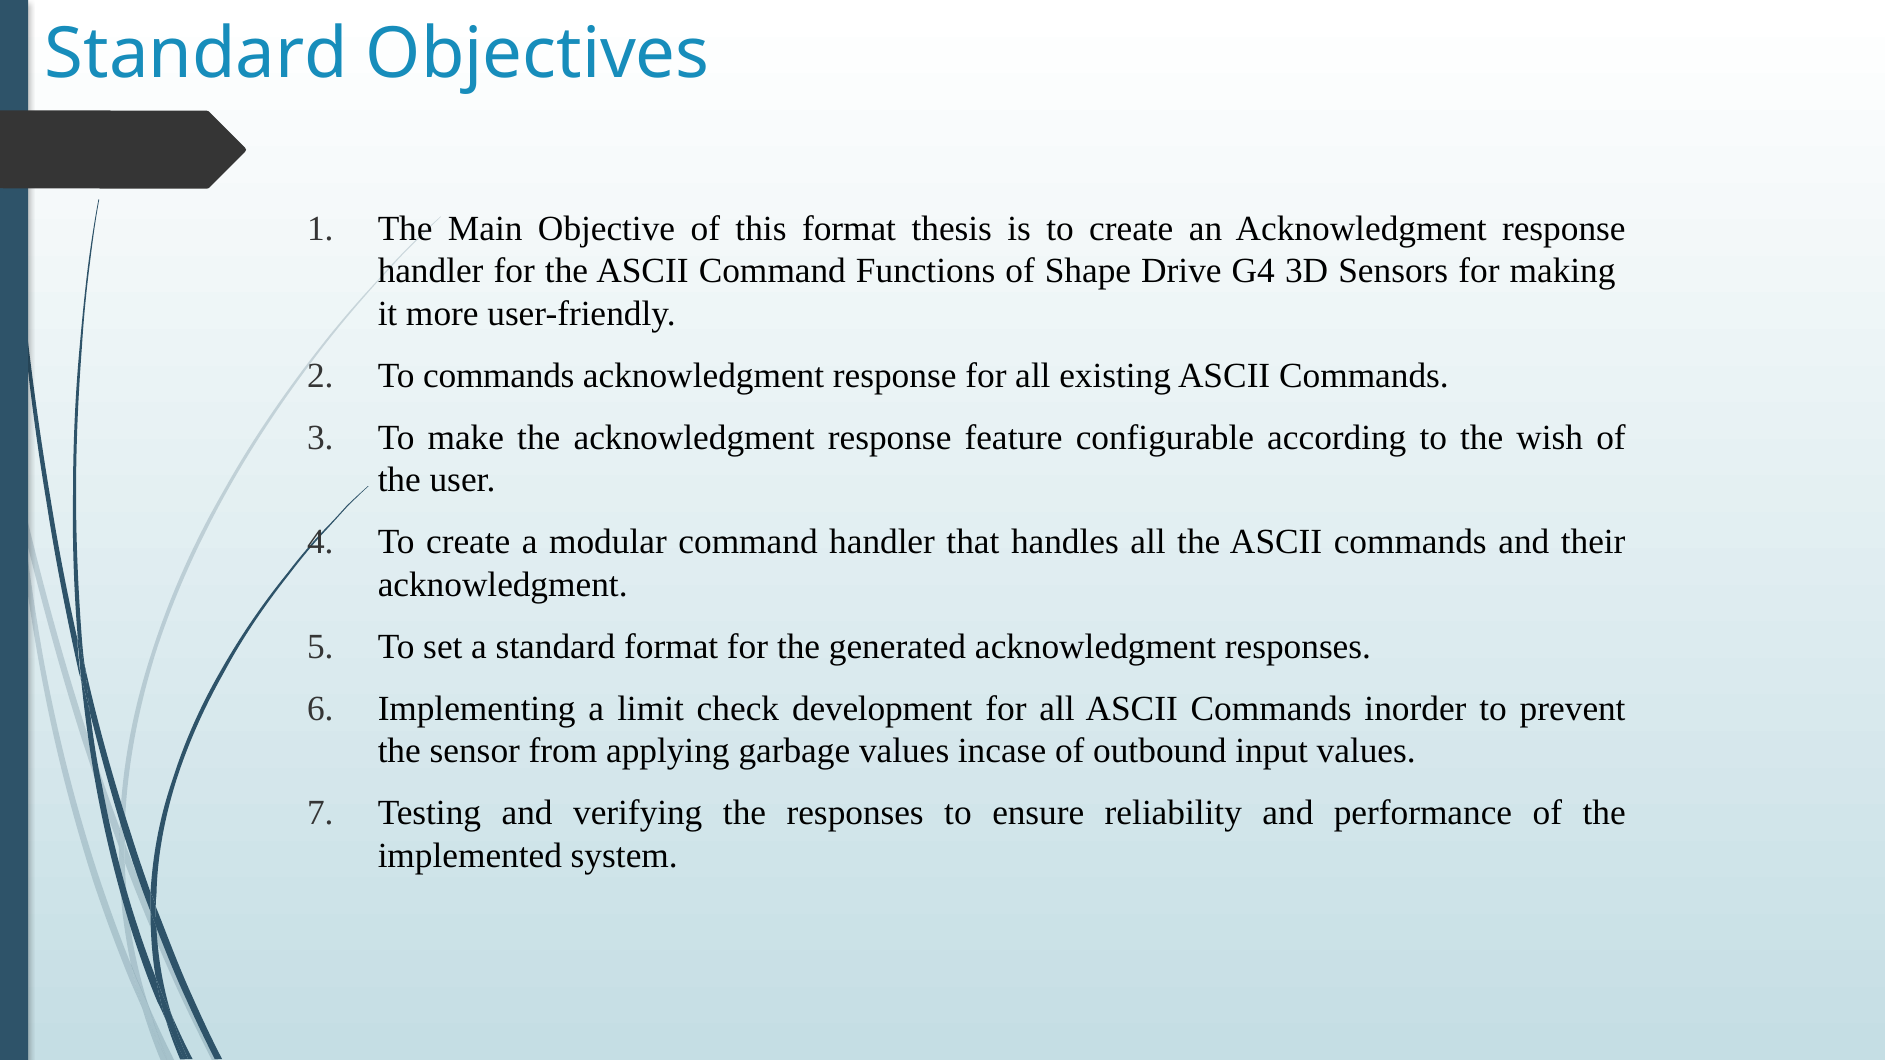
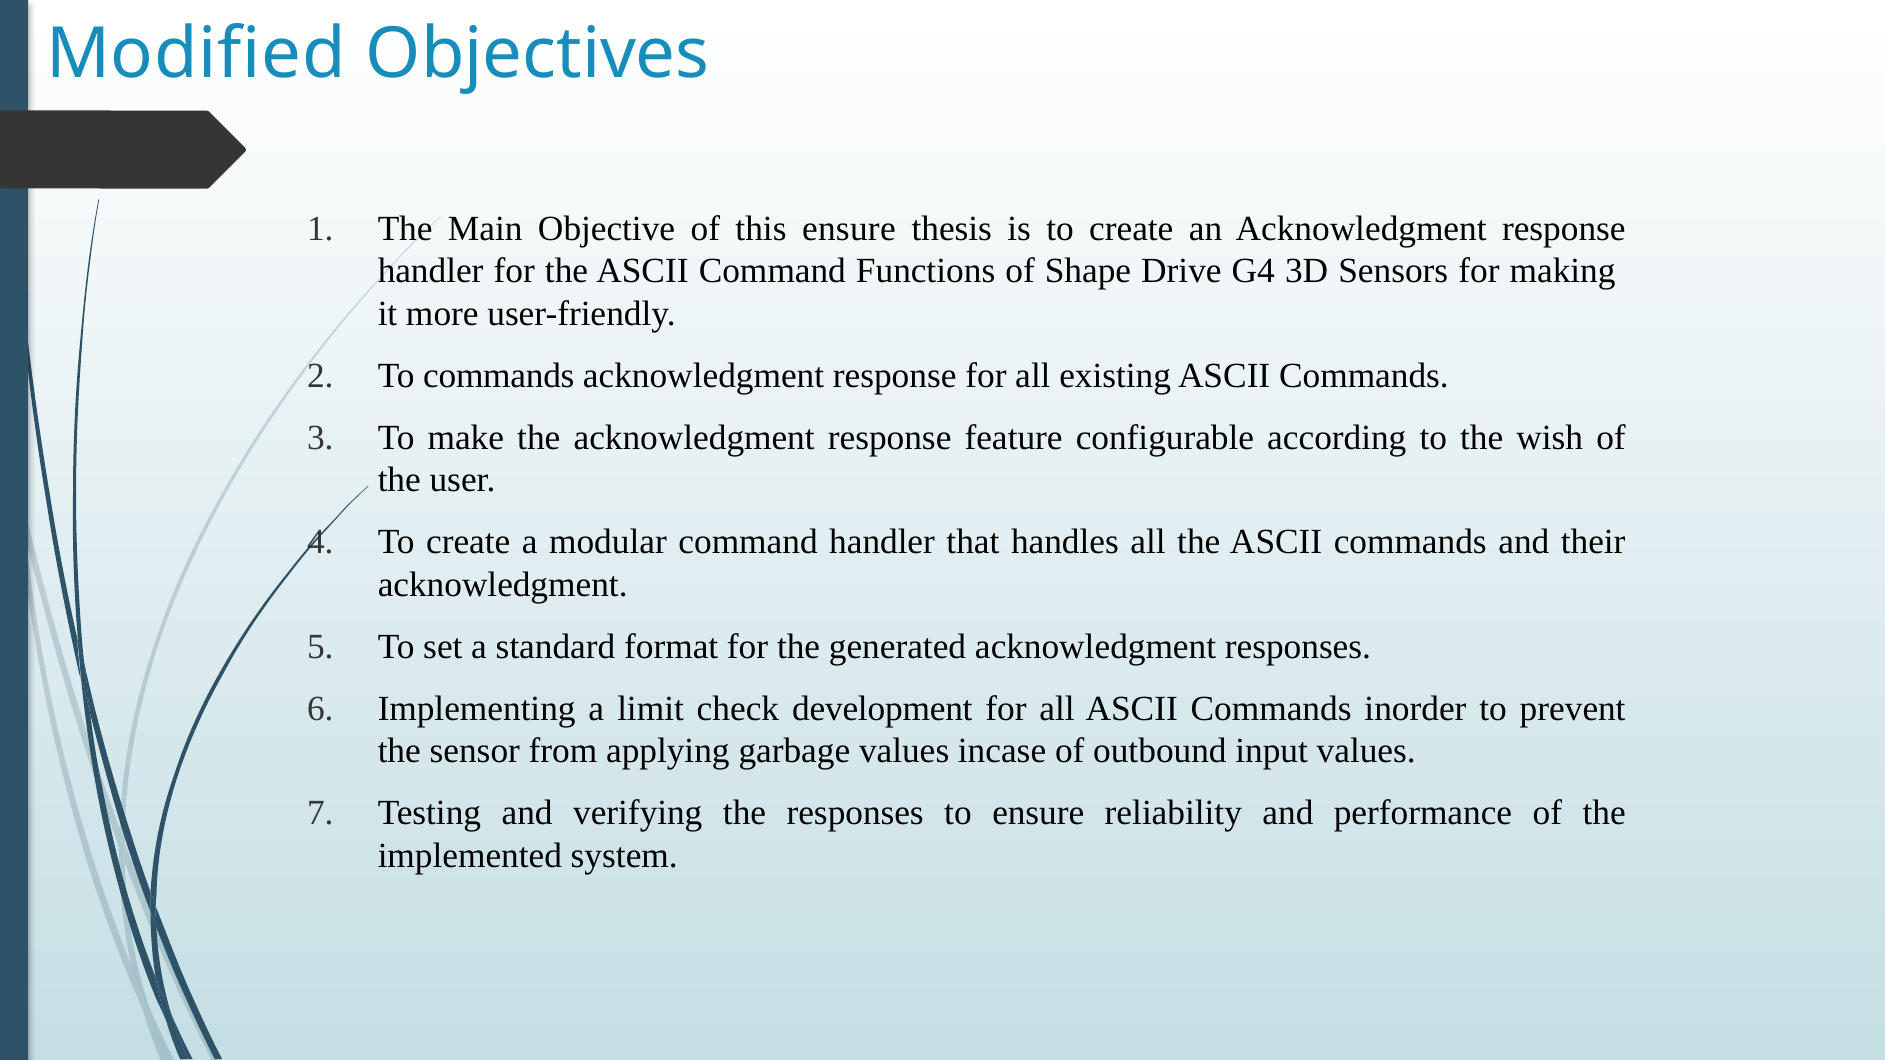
Standard at (196, 54): Standard -> Modified
this format: format -> ensure
